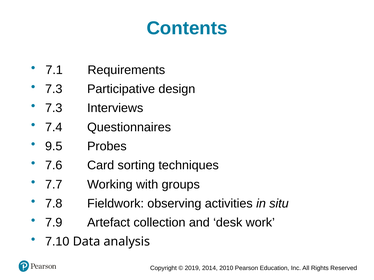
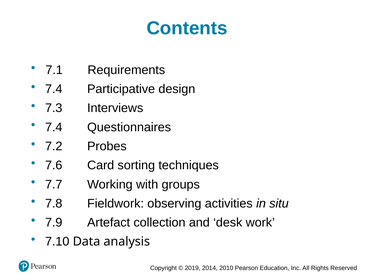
7.3 at (54, 89): 7.3 -> 7.4
9.5: 9.5 -> 7.2
